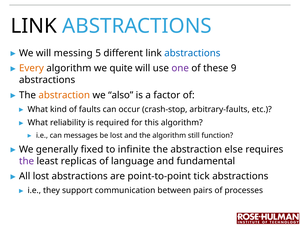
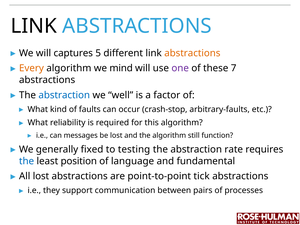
messing: messing -> captures
abstractions at (192, 53) colour: blue -> orange
quite: quite -> mind
9: 9 -> 7
abstraction at (64, 95) colour: orange -> blue
also: also -> well
infinite: infinite -> testing
else: else -> rate
the at (27, 161) colour: purple -> blue
replicas: replicas -> position
